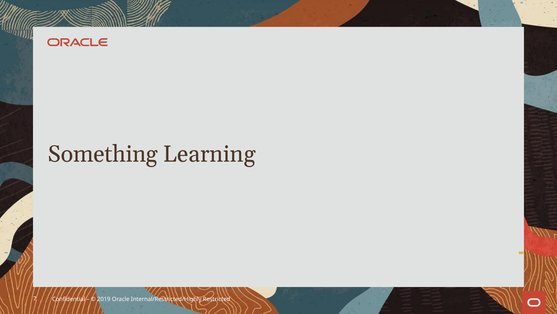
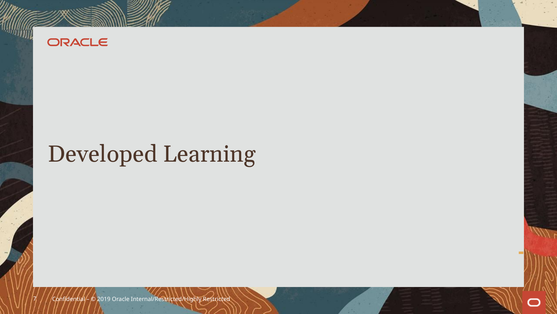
Something: Something -> Developed
